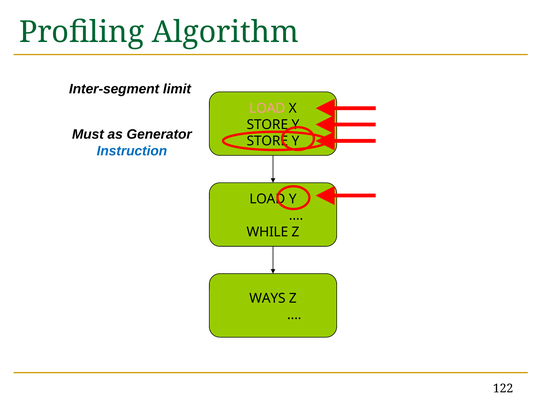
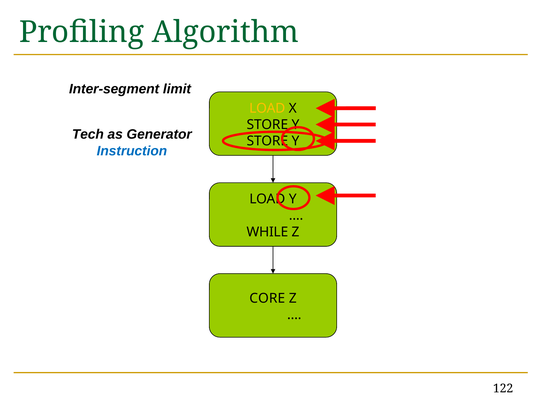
LOAD at (267, 108) colour: pink -> yellow
Must: Must -> Tech
WAYS: WAYS -> CORE
